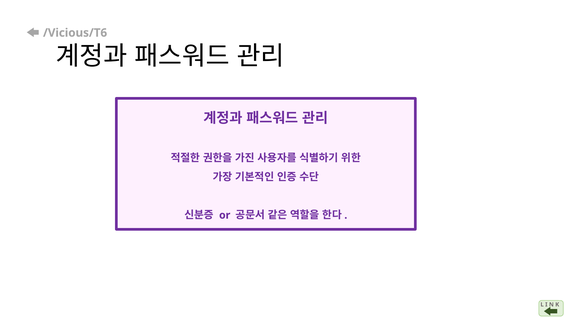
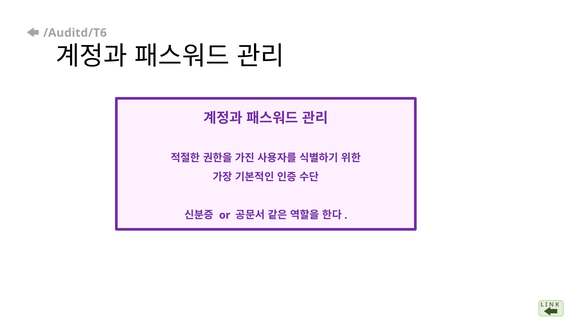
/Vicious/T6: /Vicious/T6 -> /Auditd/T6
